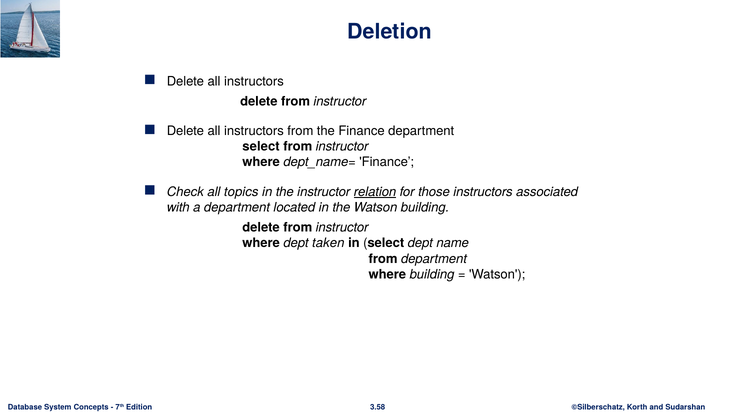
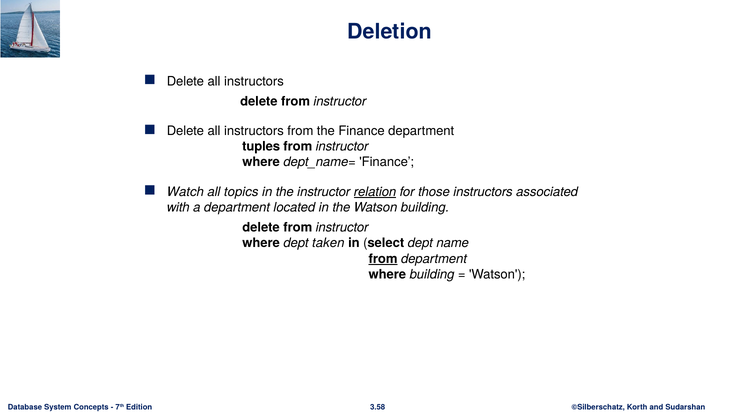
select at (261, 147): select -> tuples
Check: Check -> Watch
from at (383, 259) underline: none -> present
